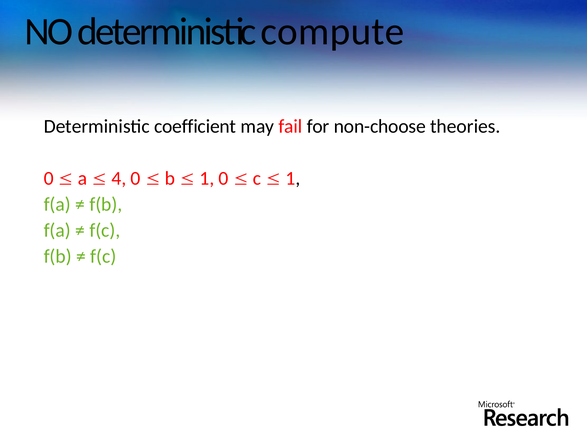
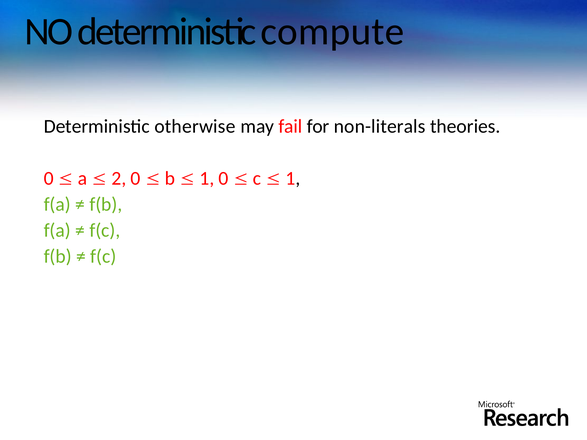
coefficient: coefficient -> otherwise
non-choose: non-choose -> non-literals
4: 4 -> 2
